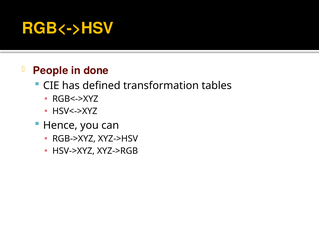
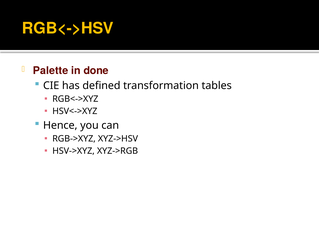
People: People -> Palette
